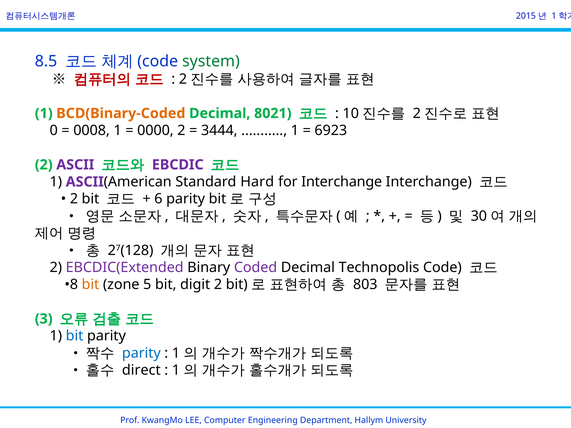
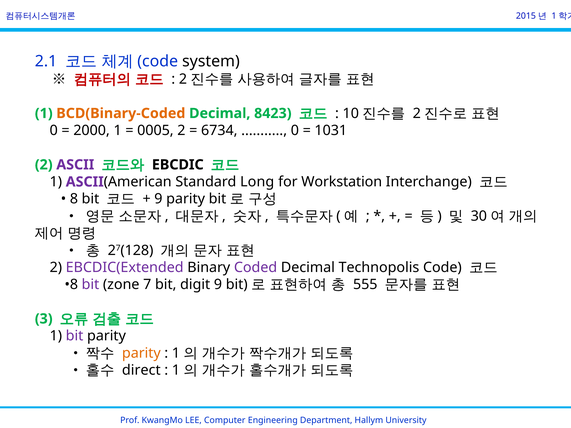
8.5: 8.5 -> 2.1
system colour: green -> black
8021: 8021 -> 8423
0008: 0008 -> 2000
0000: 0000 -> 0005
3444: 3444 -> 6734
1 at (295, 131): 1 -> 0
6923: 6923 -> 1031
EBCDIC colour: purple -> black
Hard: Hard -> Long
for Interchange: Interchange -> Workstation
2 at (74, 199): 2 -> 8
6 at (158, 199): 6 -> 9
bit at (90, 285) colour: orange -> purple
5: 5 -> 7
digit 2: 2 -> 9
803: 803 -> 555
bit at (75, 336) colour: blue -> purple
parity at (141, 353) colour: blue -> orange
